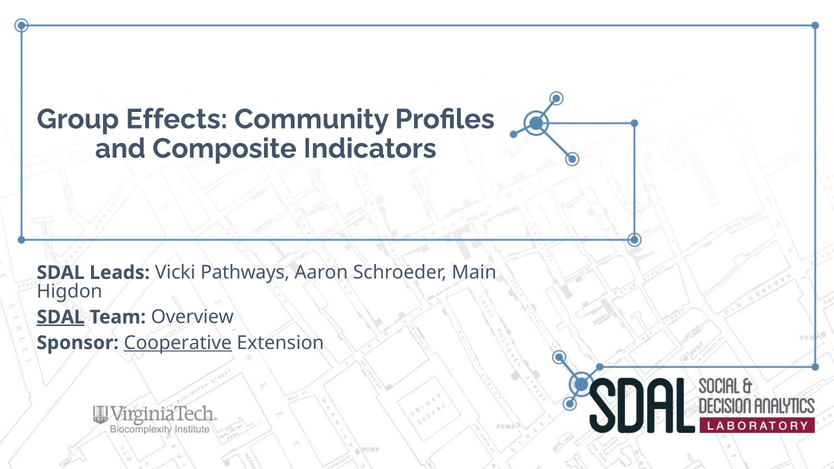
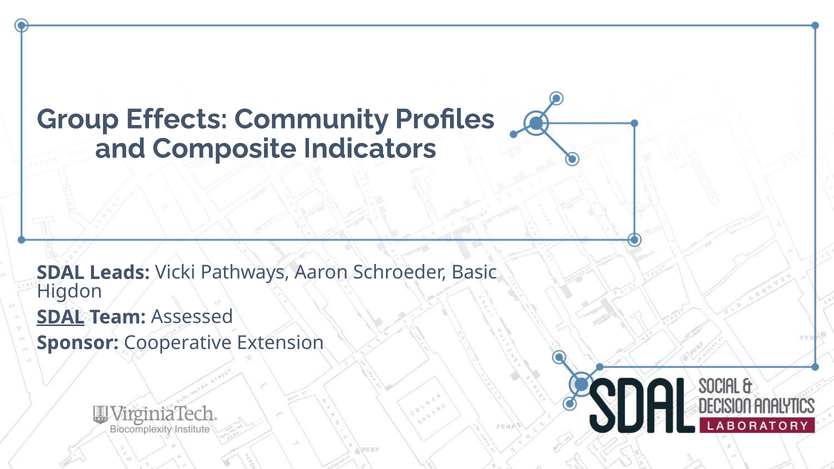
Main: Main -> Basic
Overview: Overview -> Assessed
Cooperative underline: present -> none
